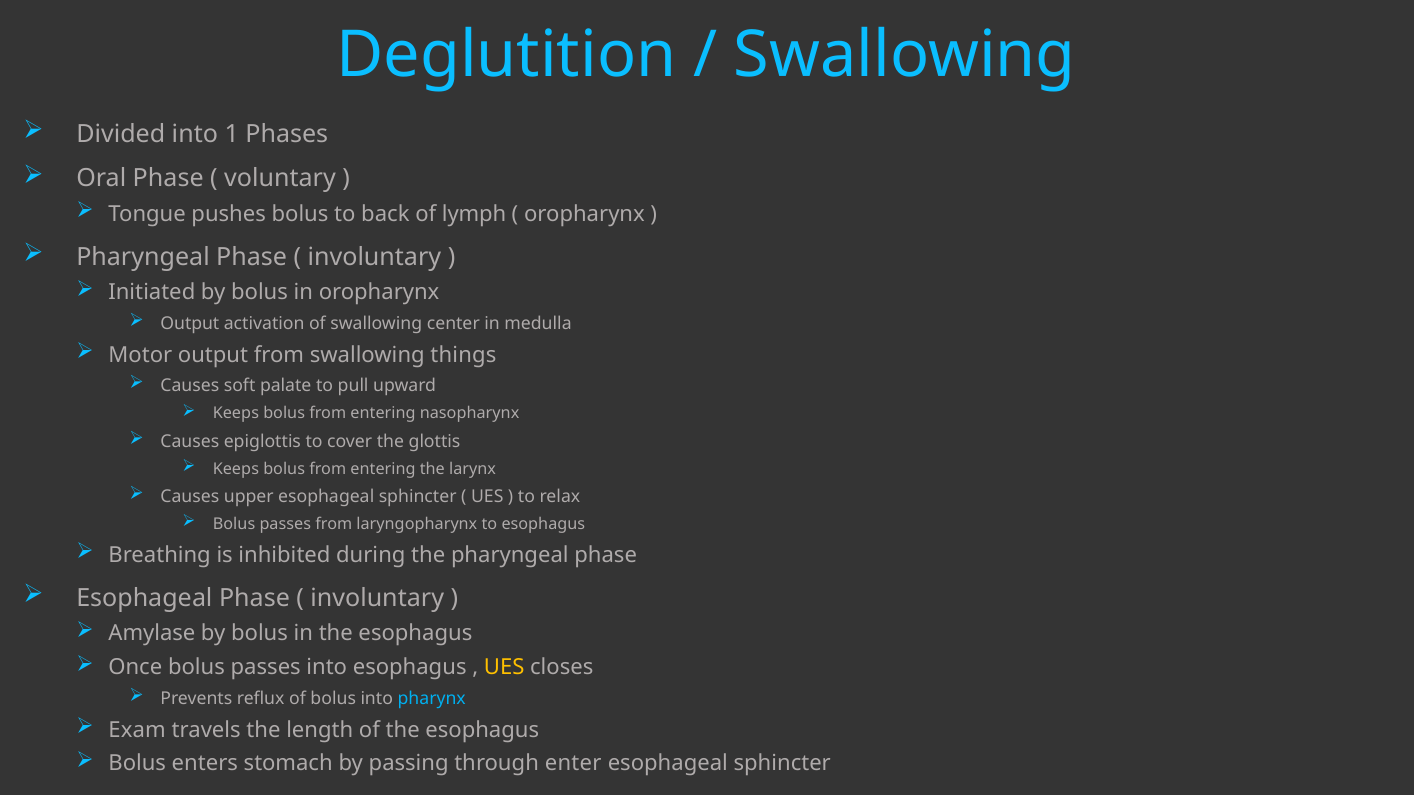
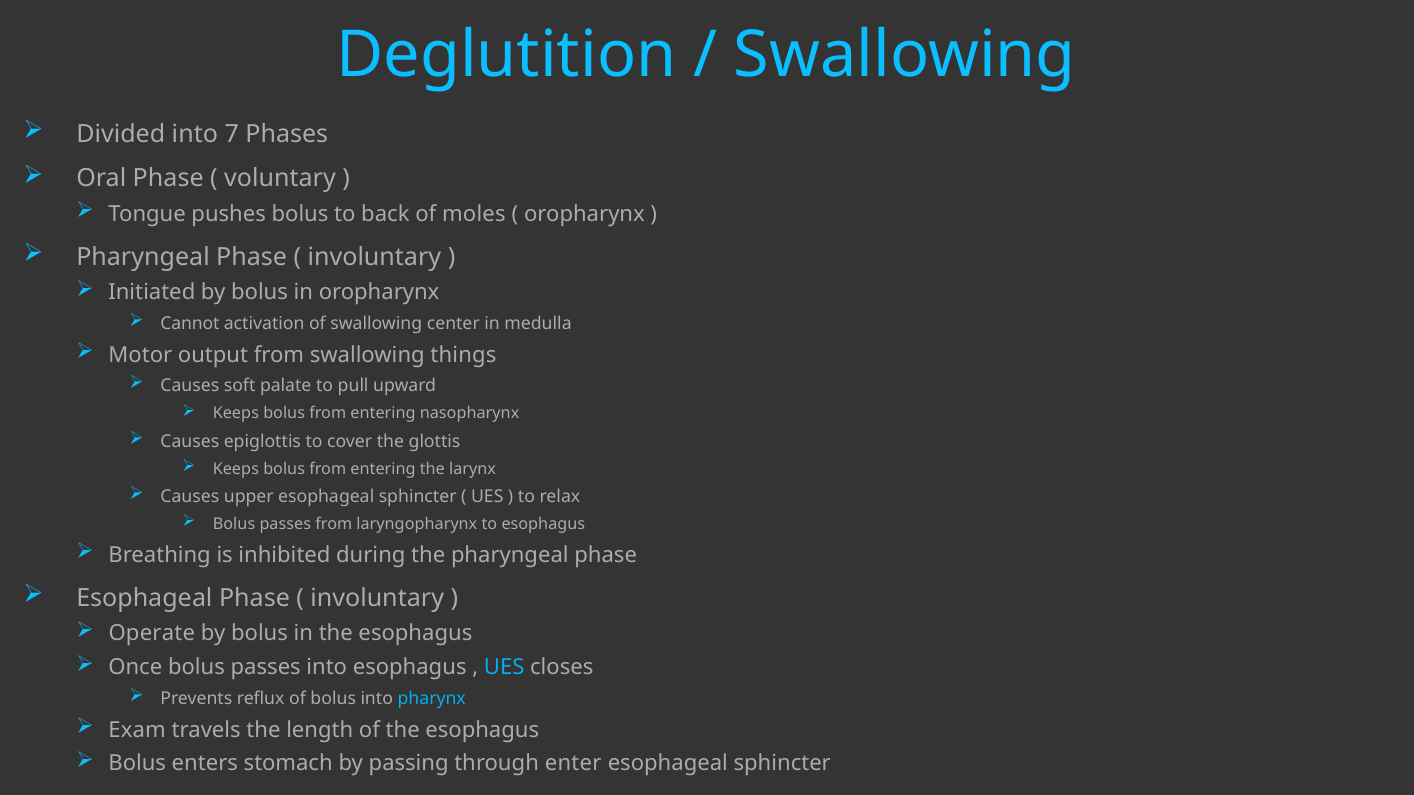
1: 1 -> 7
lymph: lymph -> moles
Output at (190, 324): Output -> Cannot
Amylase: Amylase -> Operate
UES at (504, 668) colour: yellow -> light blue
